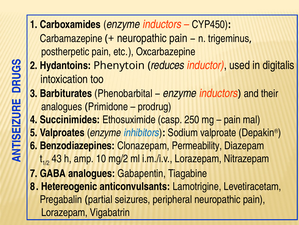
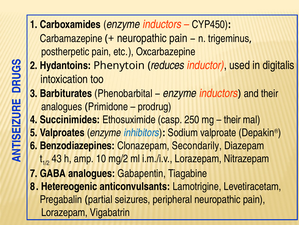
pain at (232, 119): pain -> their
Permeability: Permeability -> Secondarily
